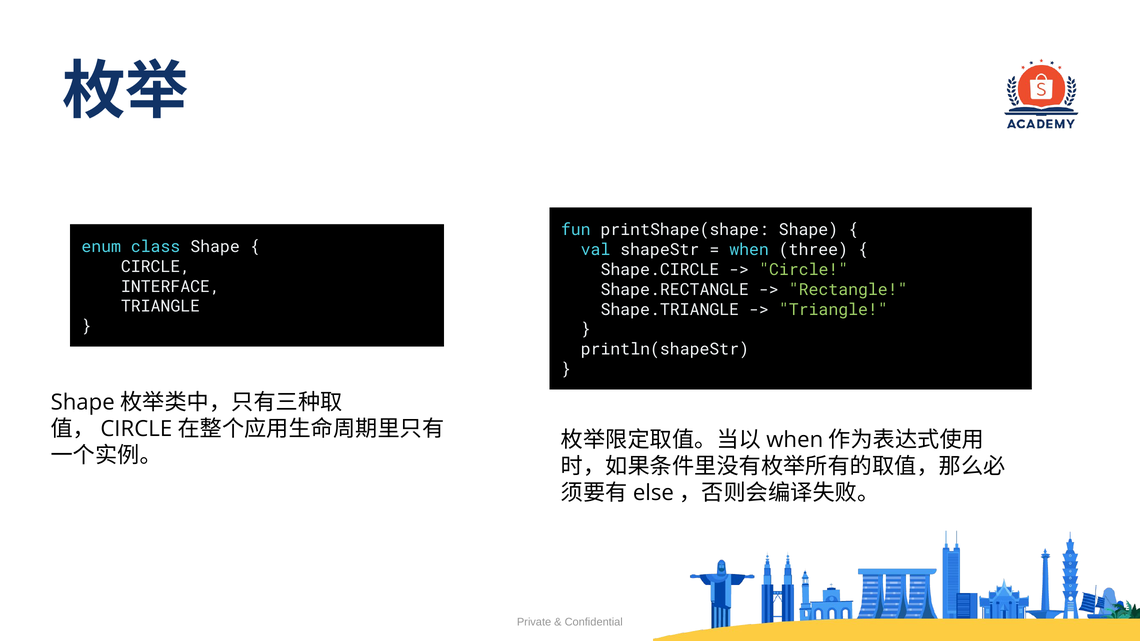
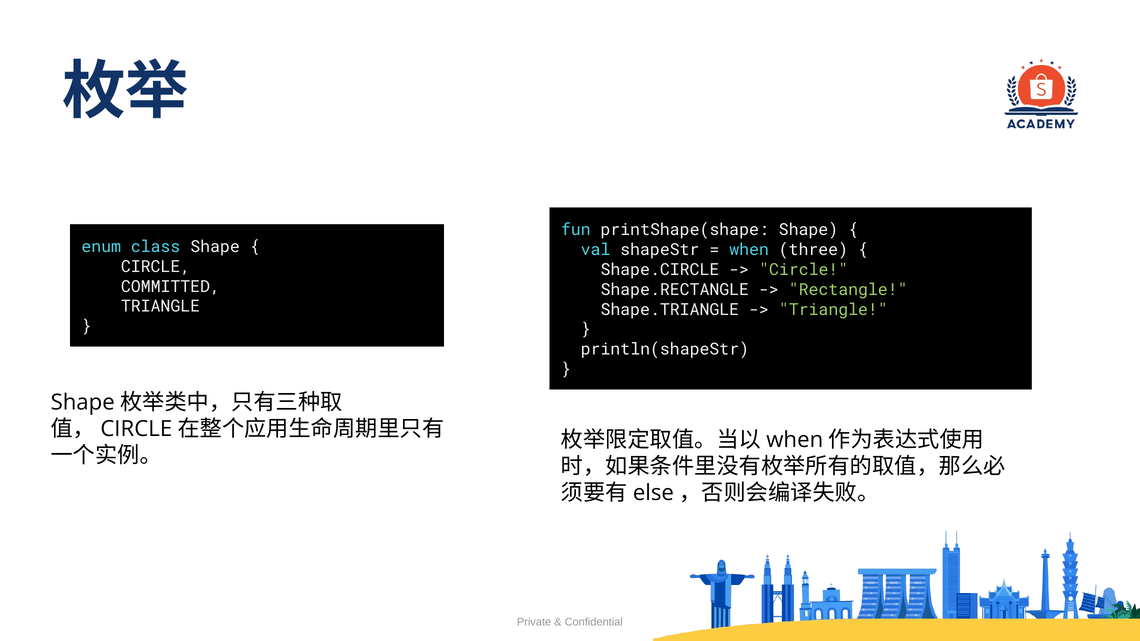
INTERFACE: INTERFACE -> COMMITTED
